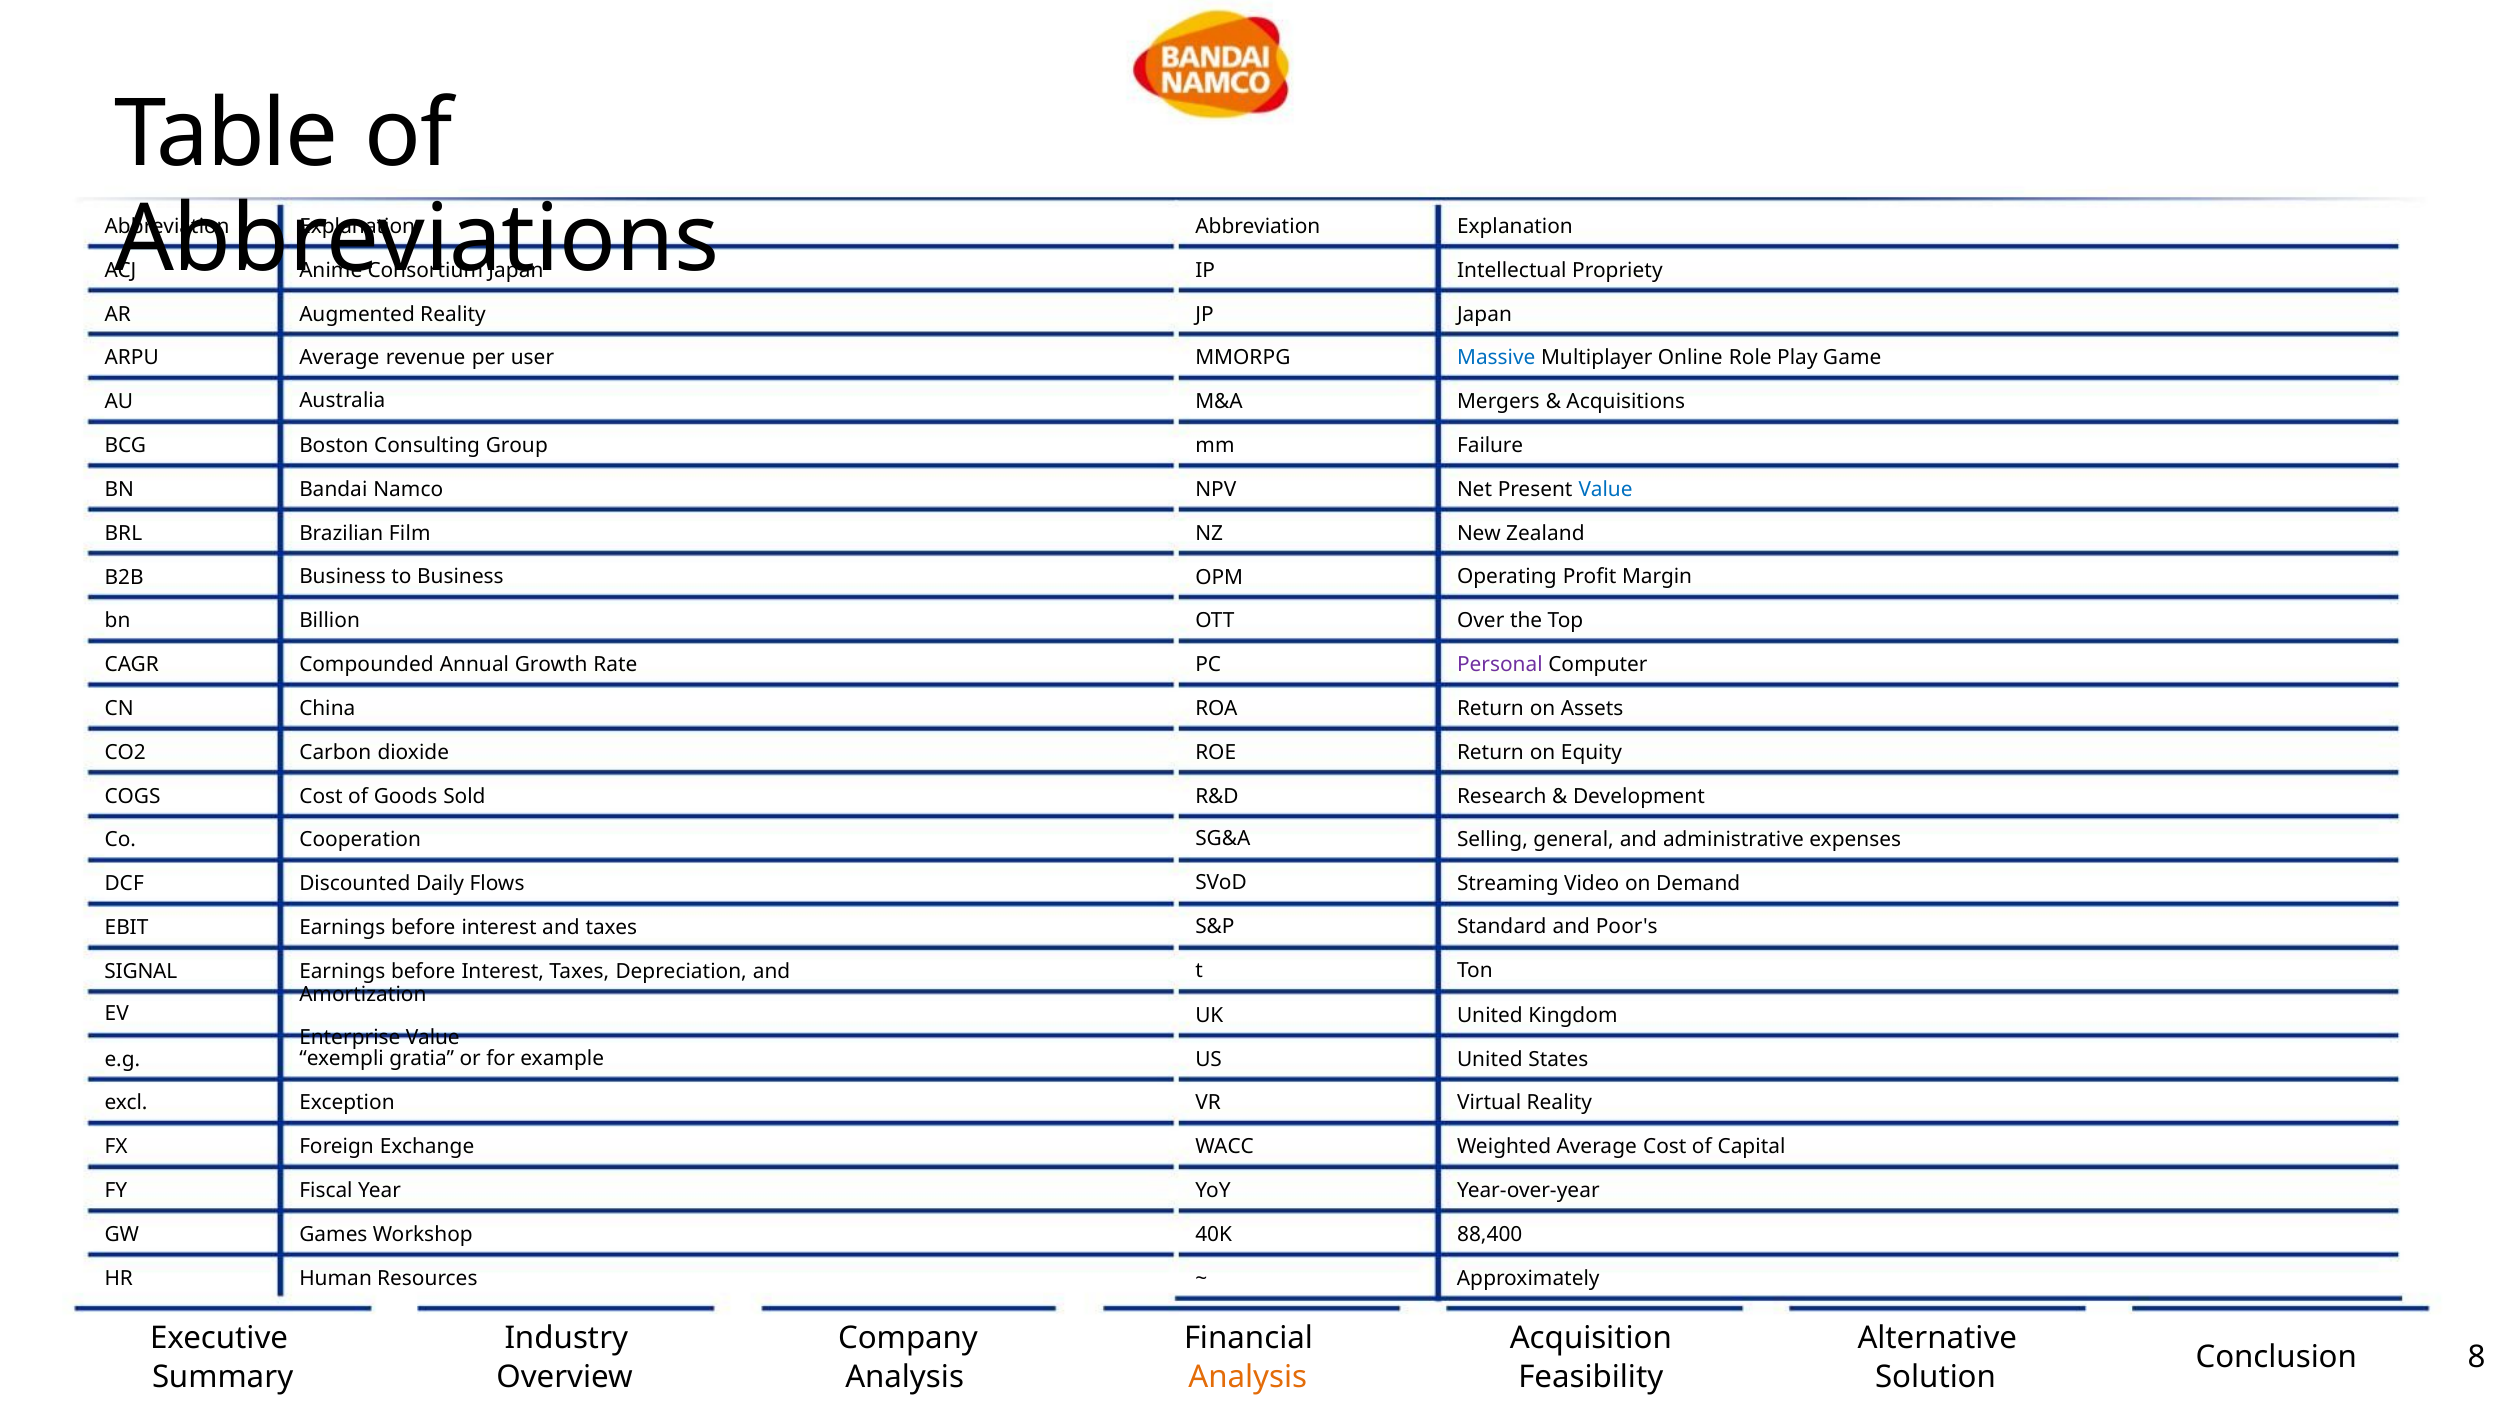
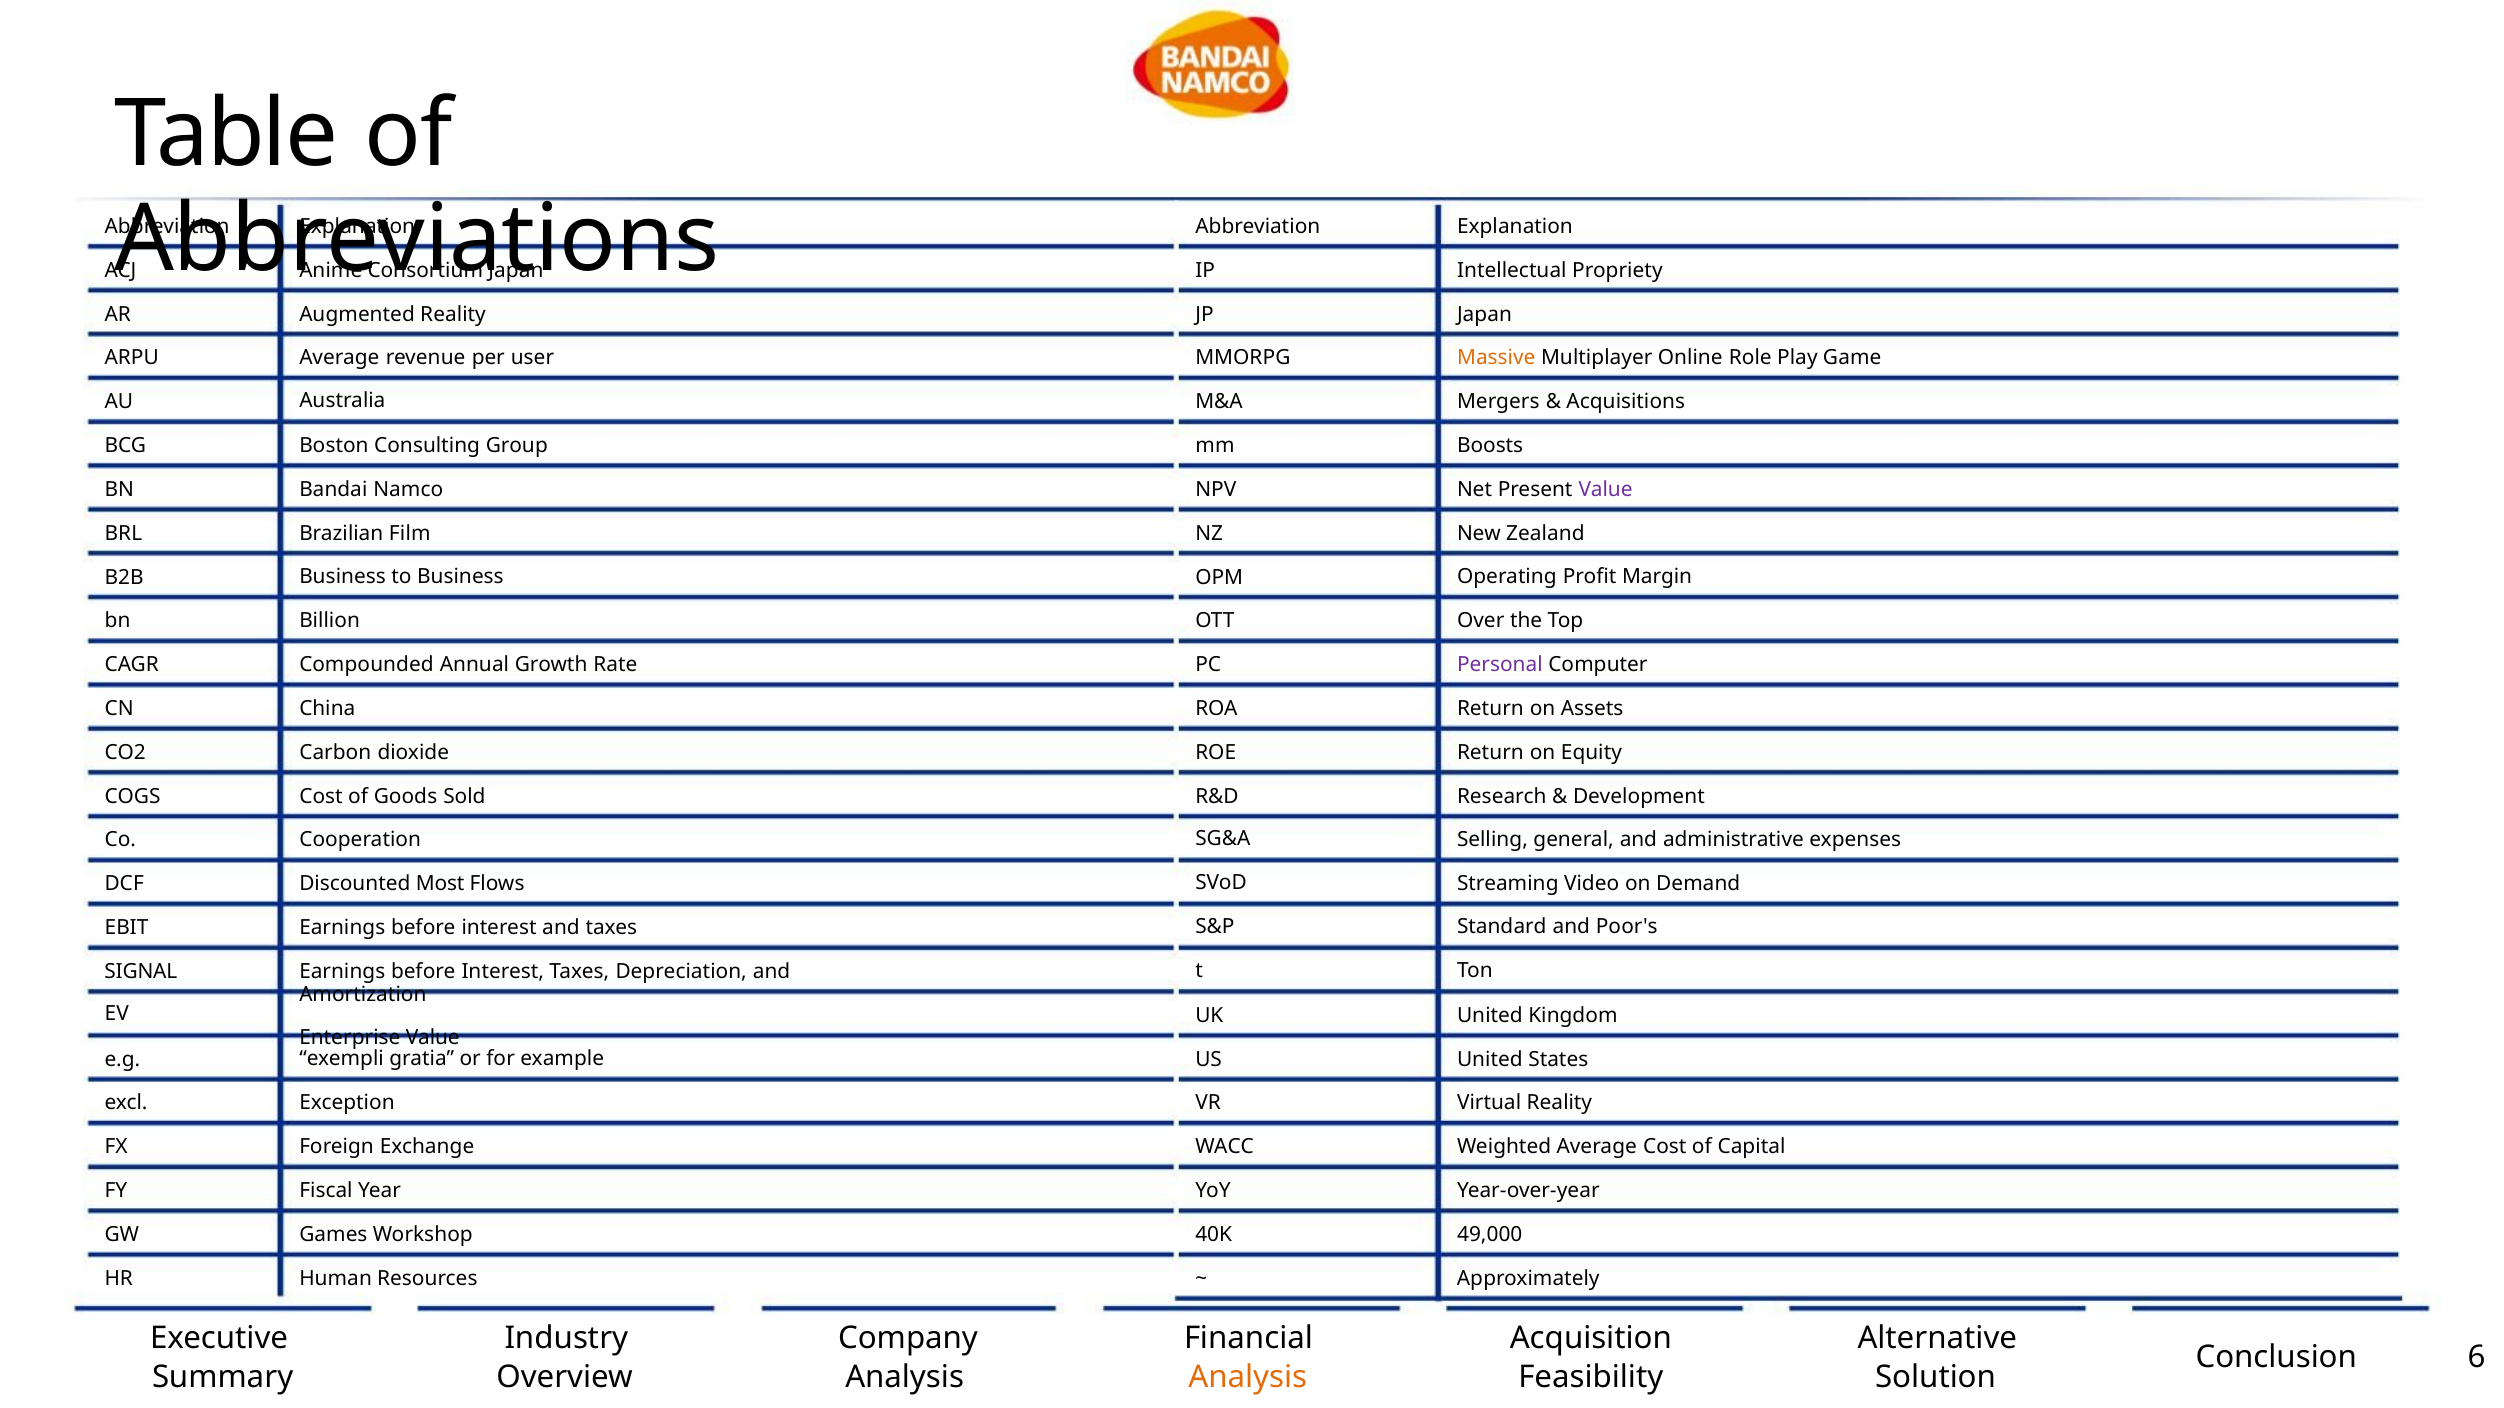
Massive colour: blue -> orange
Failure: Failure -> Boosts
Value at (1606, 490) colour: blue -> purple
Daily: Daily -> Most
88,400: 88,400 -> 49,000
8: 8 -> 6
